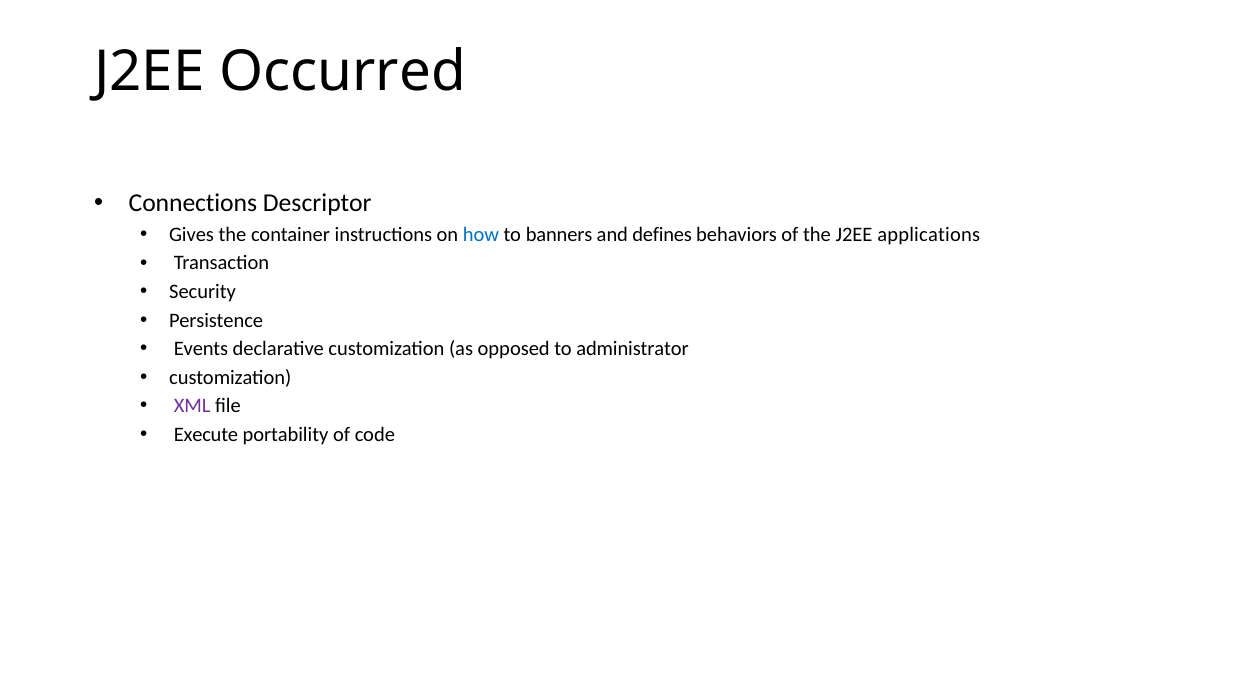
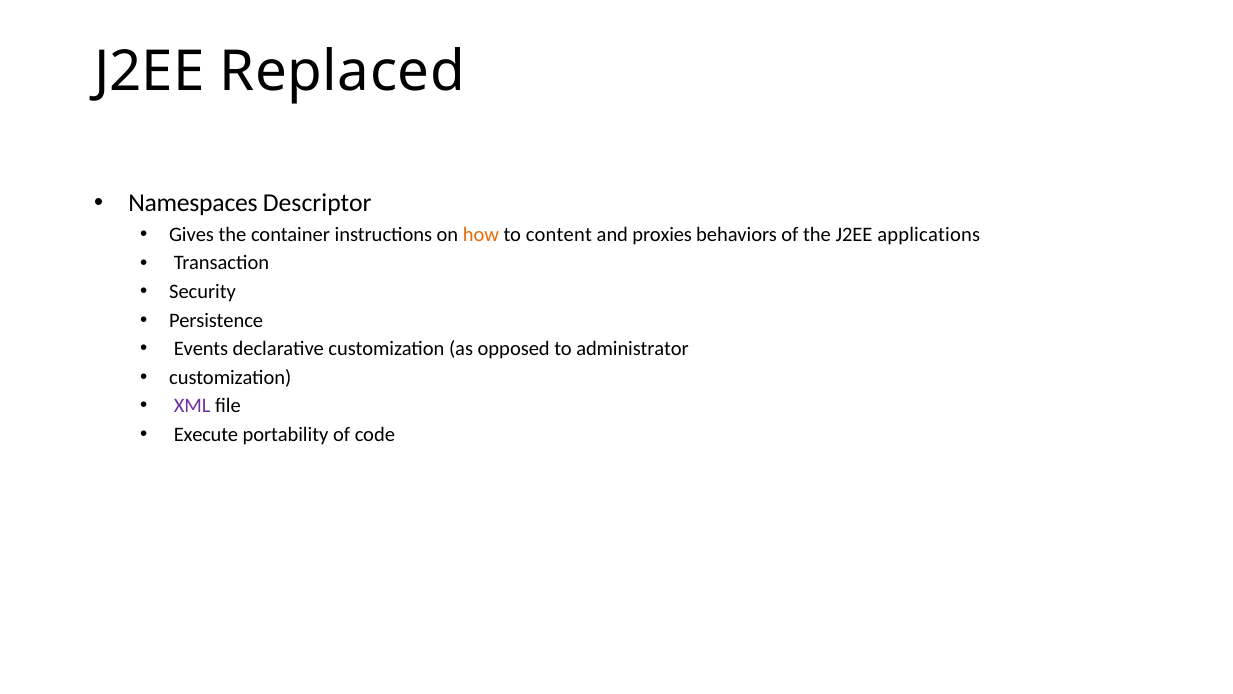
Occurred: Occurred -> Replaced
Connections: Connections -> Namespaces
how colour: blue -> orange
banners: banners -> content
defines: defines -> proxies
